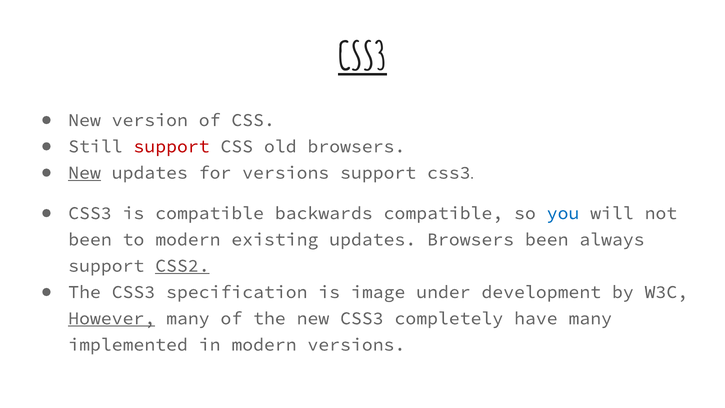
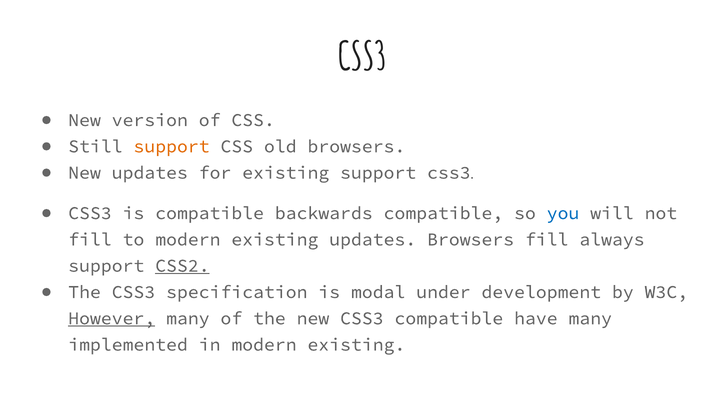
CSS3 at (363, 57) underline: present -> none
support at (172, 146) colour: red -> orange
New at (85, 173) underline: present -> none
for versions: versions -> existing
been at (90, 239): been -> fill
Browsers been: been -> fill
image: image -> modal
CSS3 completely: completely -> compatible
in modern versions: versions -> existing
